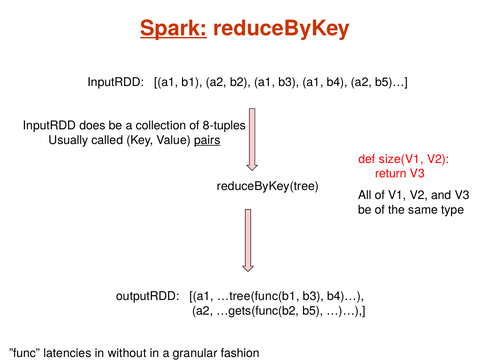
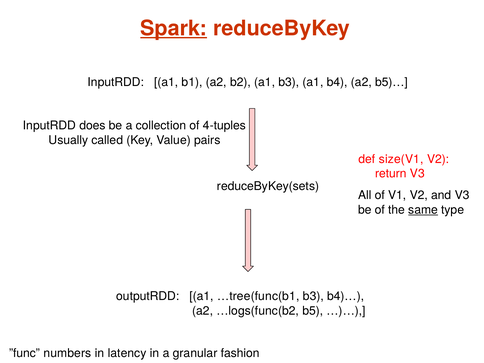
8-tuples: 8-tuples -> 4-tuples
pairs underline: present -> none
reduceByKey(tree: reduceByKey(tree -> reduceByKey(sets
same underline: none -> present
…gets(func(b2: …gets(func(b2 -> …logs(func(b2
latencies: latencies -> numbers
without: without -> latency
